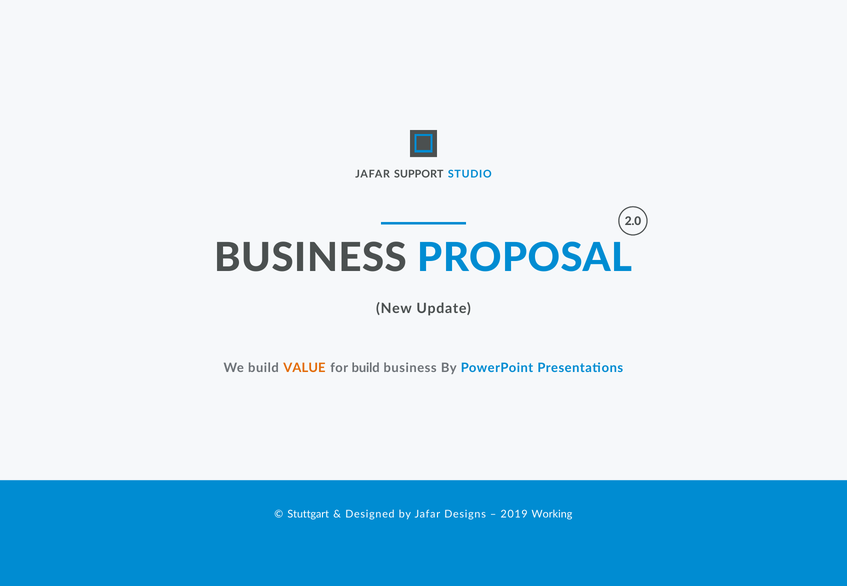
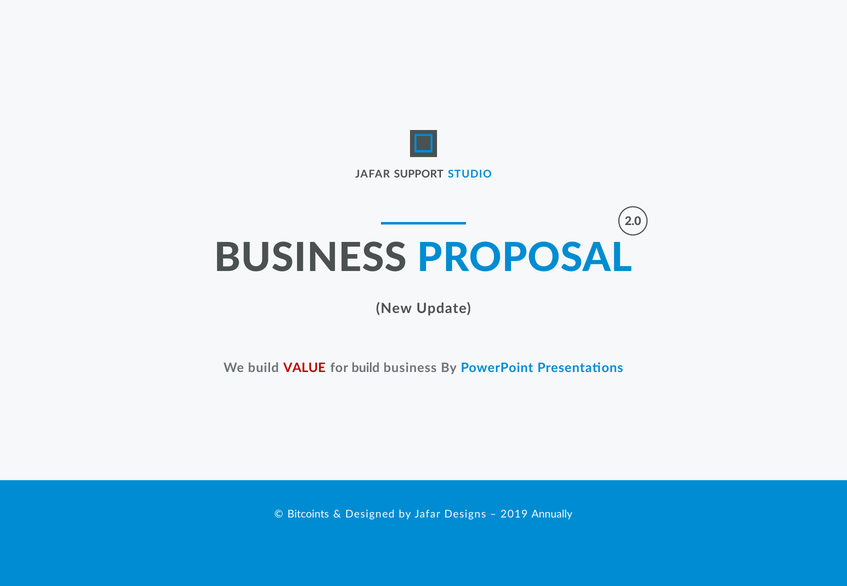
VALUE colour: orange -> red
Stuttgart: Stuttgart -> Bitcoints
Working: Working -> Annually
